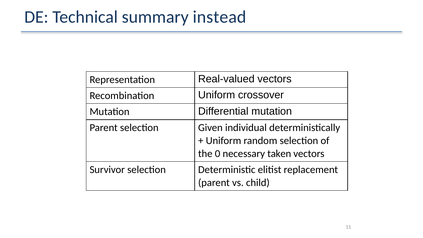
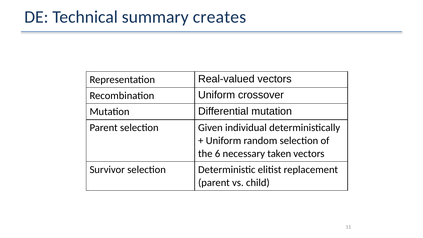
instead: instead -> creates
0: 0 -> 6
